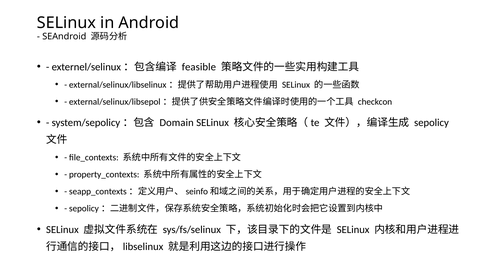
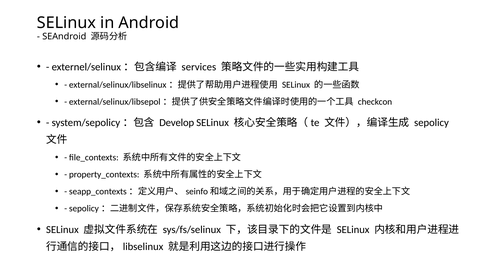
feasible: feasible -> services
Domain: Domain -> Develop
